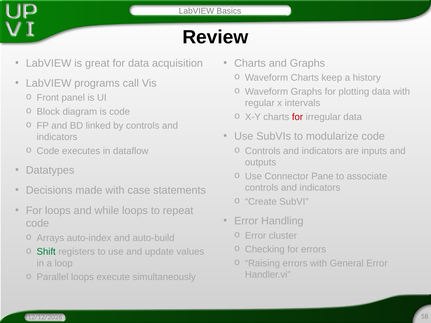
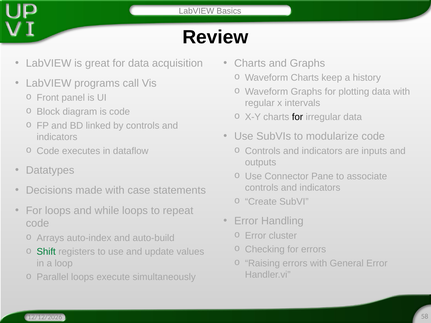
for at (298, 117) colour: red -> black
